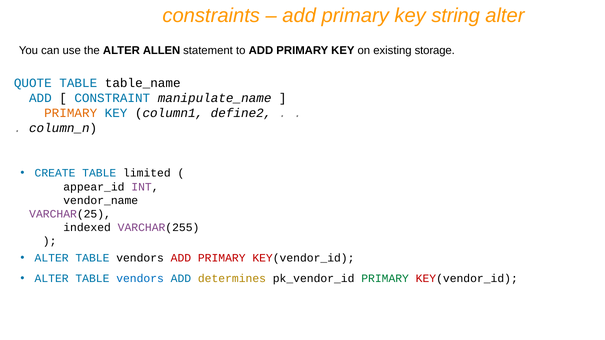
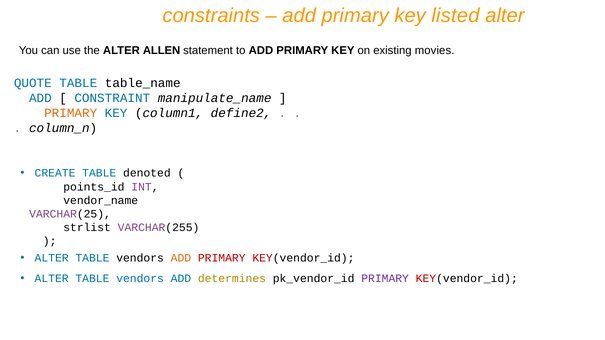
string: string -> listed
storage: storage -> movies
limited: limited -> denoted
appear_id: appear_id -> points_id
indexed: indexed -> strlist
ADD at (181, 258) colour: red -> orange
PRIMARY at (385, 279) colour: green -> purple
